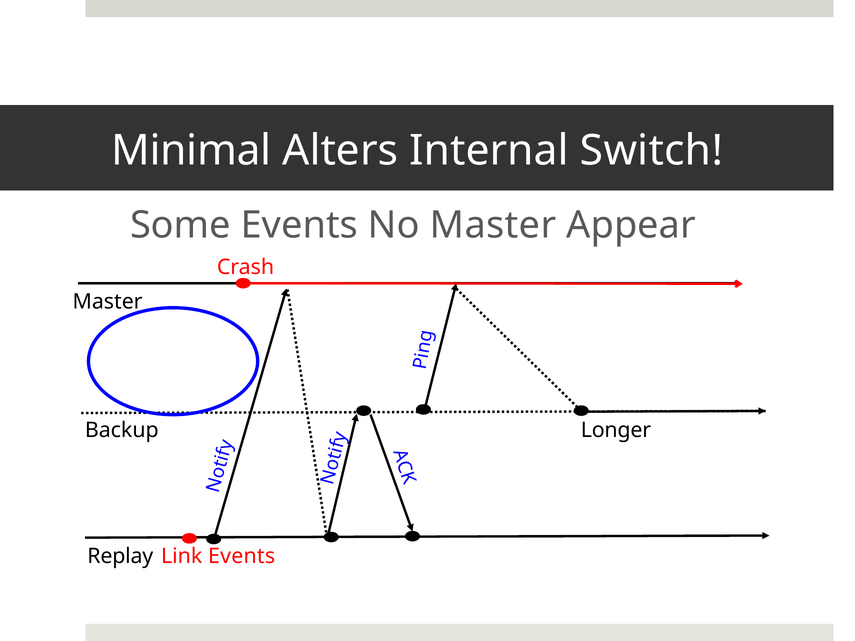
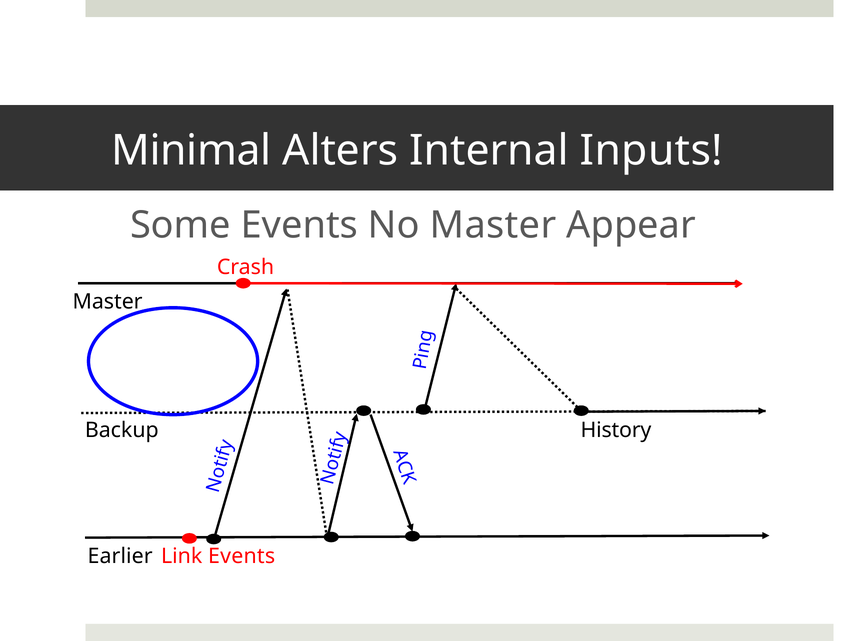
Switch: Switch -> Inputs
Longer: Longer -> History
Replay: Replay -> Earlier
